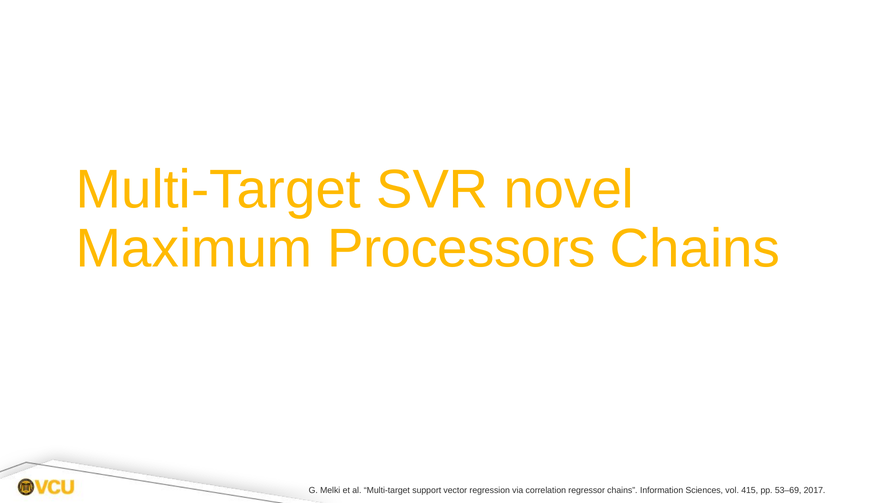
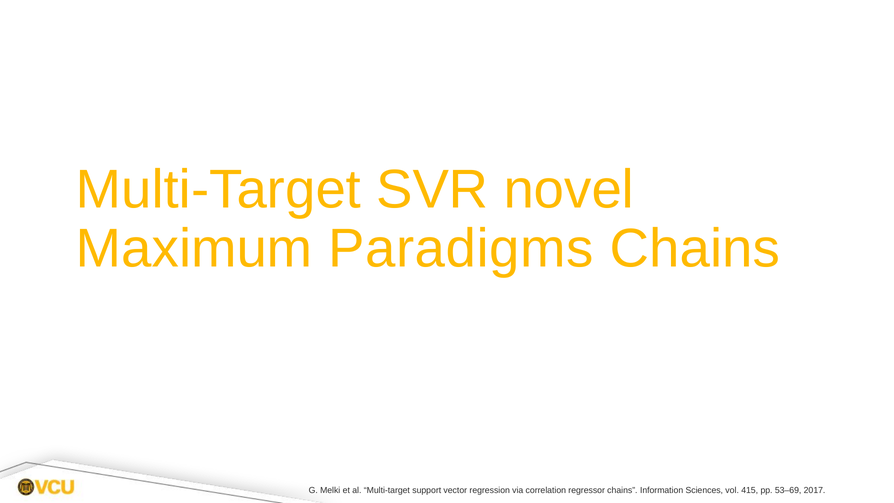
Processors: Processors -> Paradigms
